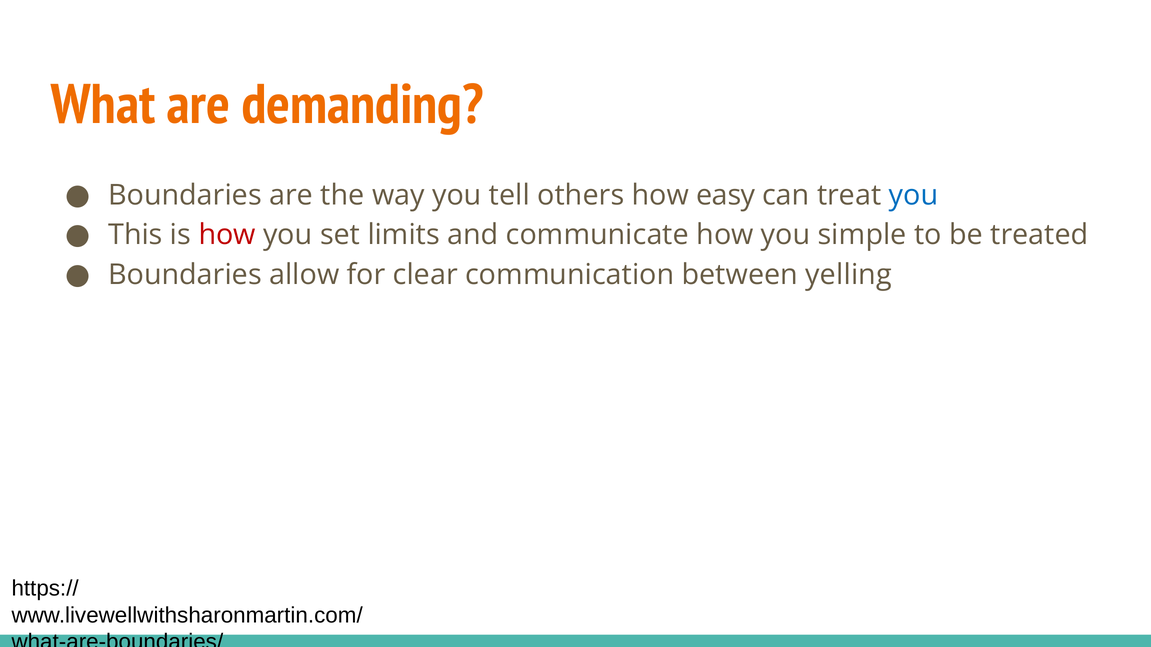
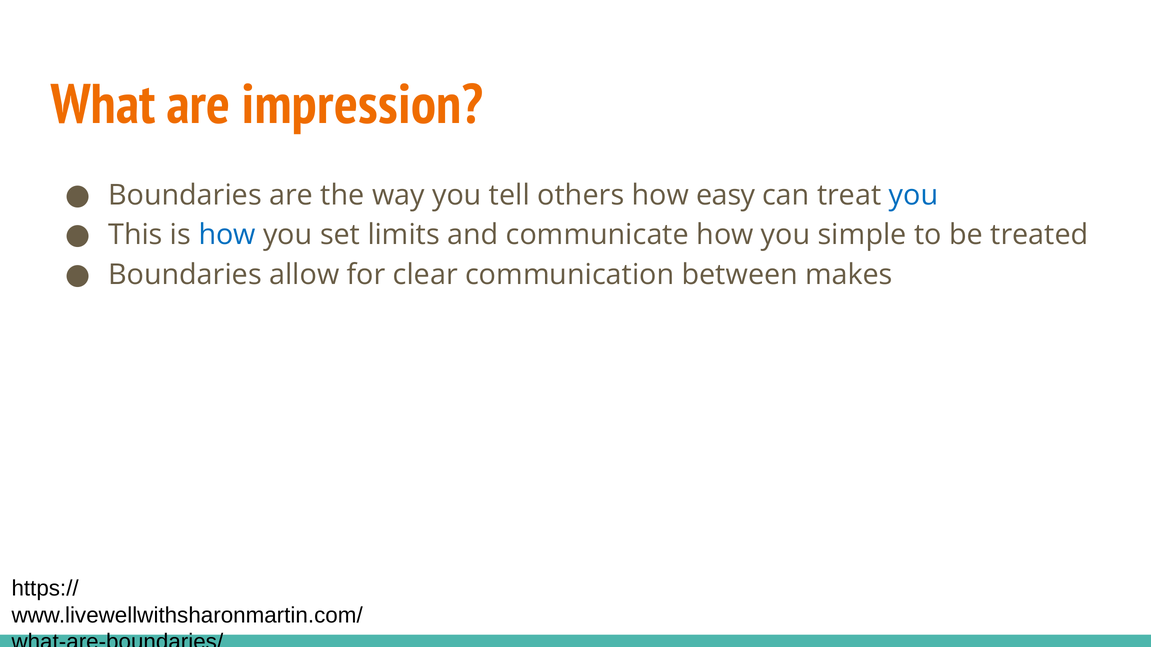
demanding: demanding -> impression
how at (227, 235) colour: red -> blue
yelling: yelling -> makes
